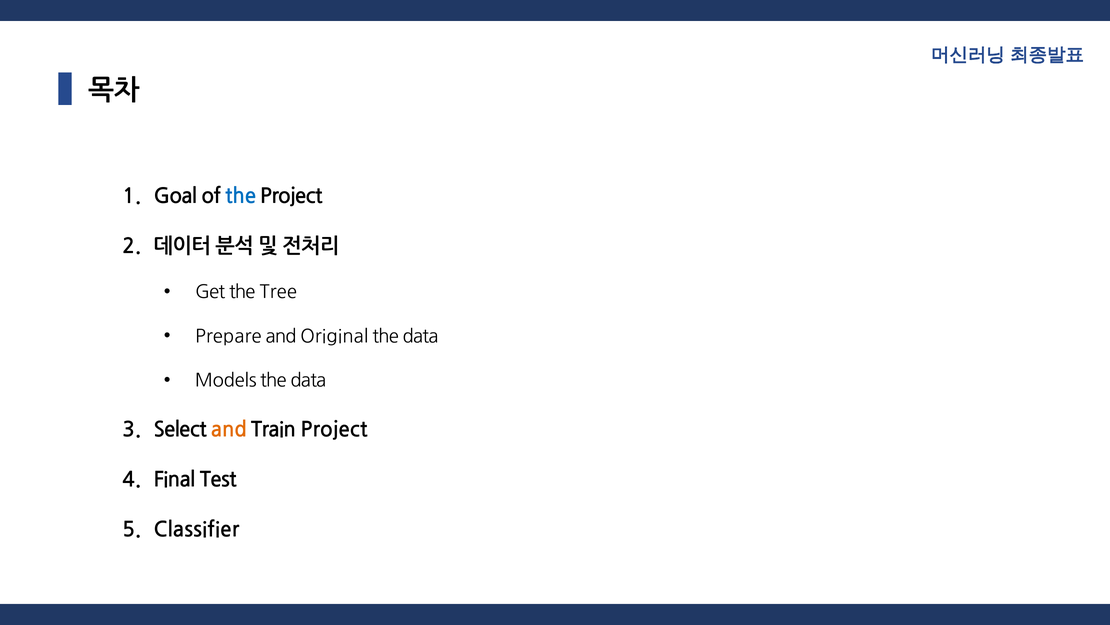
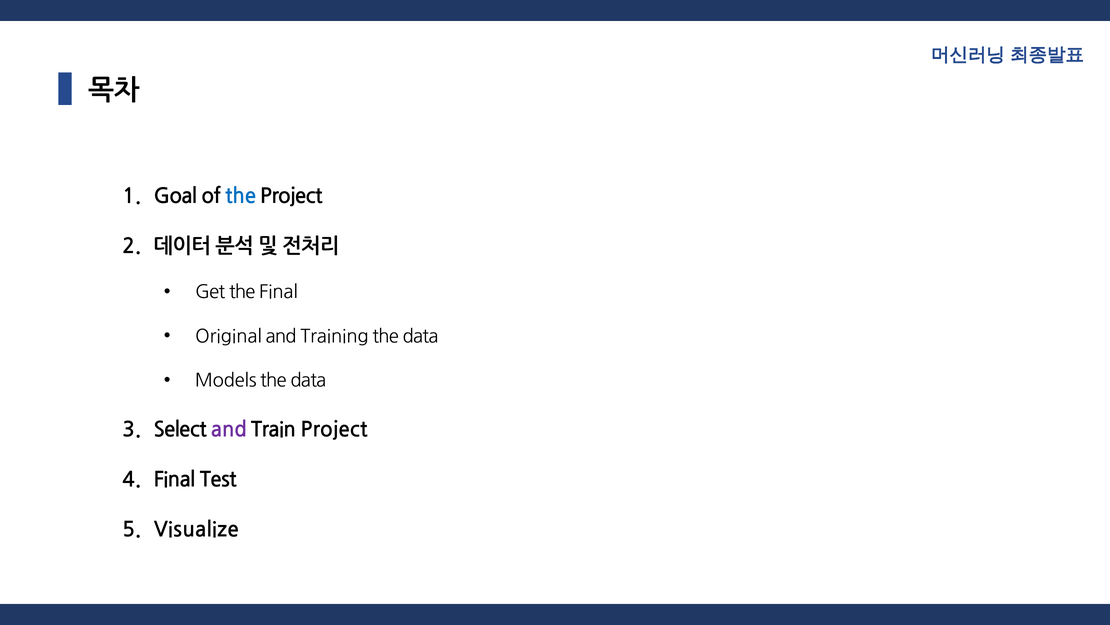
the Tree: Tree -> Final
Prepare: Prepare -> Original
Original: Original -> Training
and at (229, 429) colour: orange -> purple
Classifier: Classifier -> Visualize
